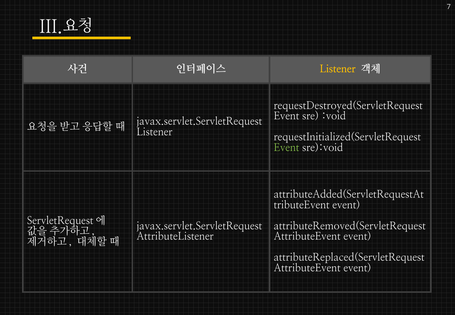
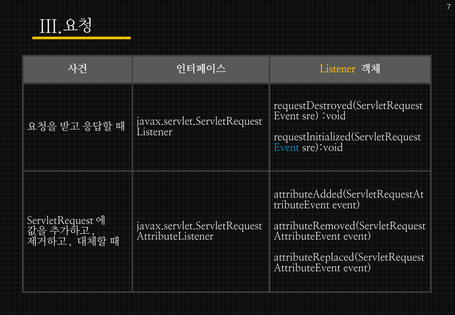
Event at (287, 148) colour: light green -> light blue
